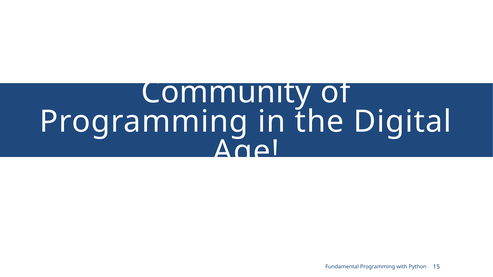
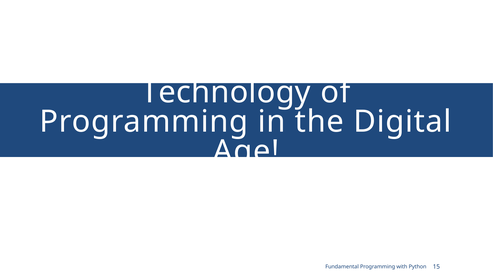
Community: Community -> Technology
